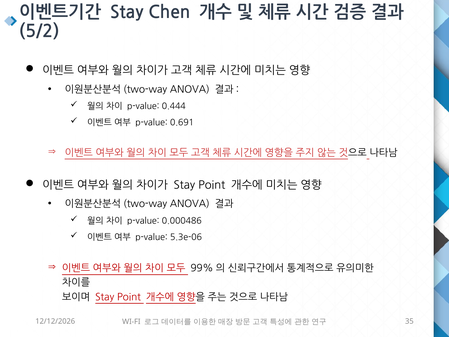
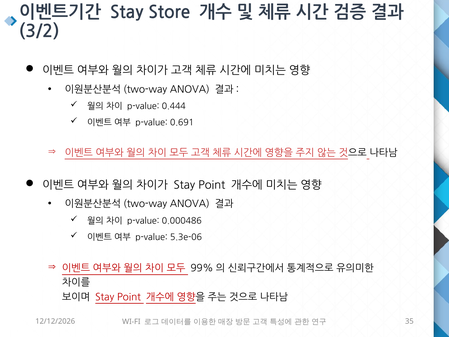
Chen: Chen -> Store
5/2: 5/2 -> 3/2
